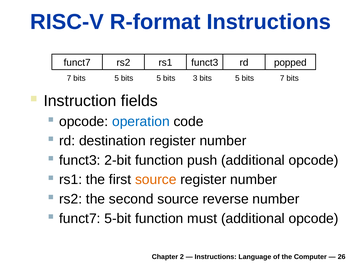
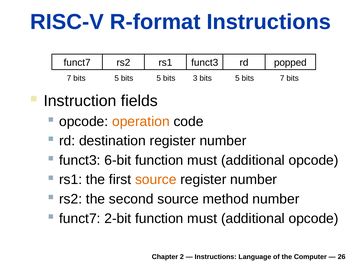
operation colour: blue -> orange
2-bit: 2-bit -> 6-bit
push at (202, 160): push -> must
reverse: reverse -> method
5-bit: 5-bit -> 2-bit
